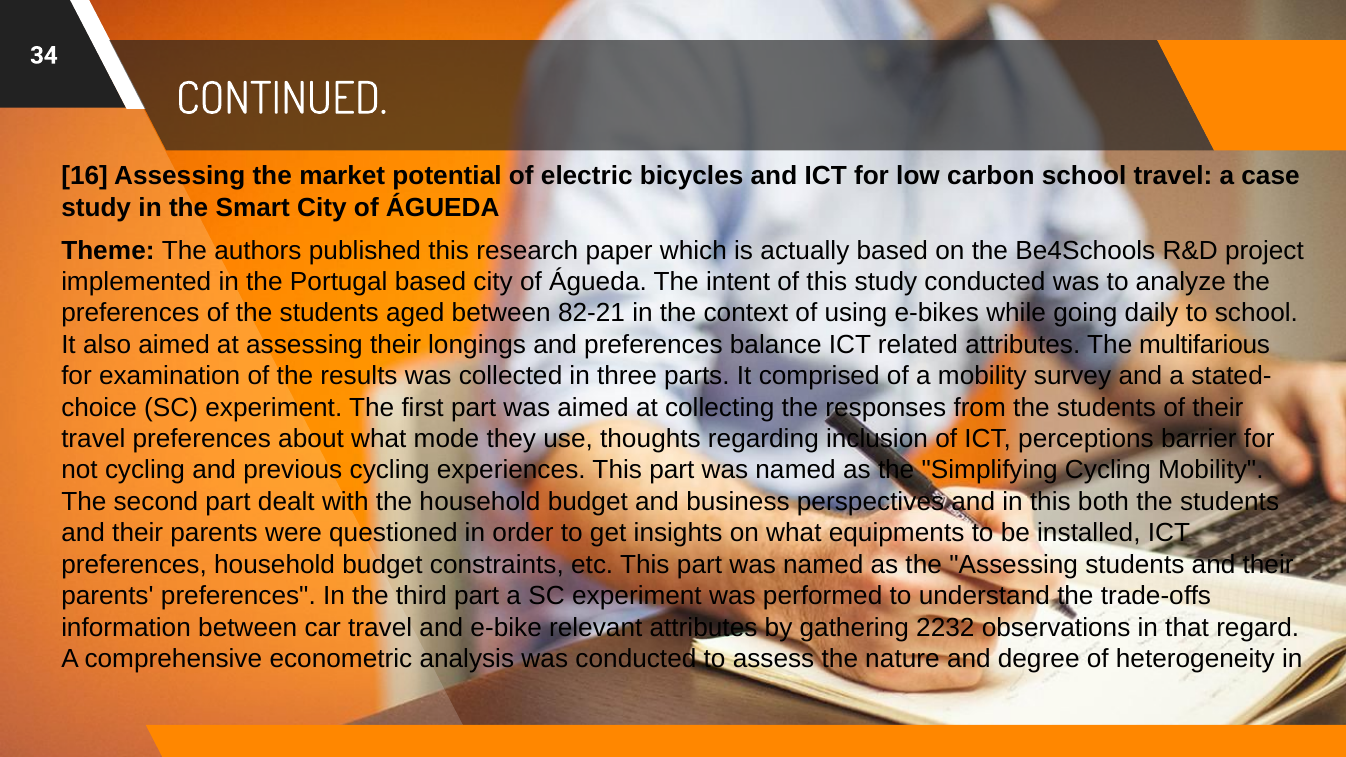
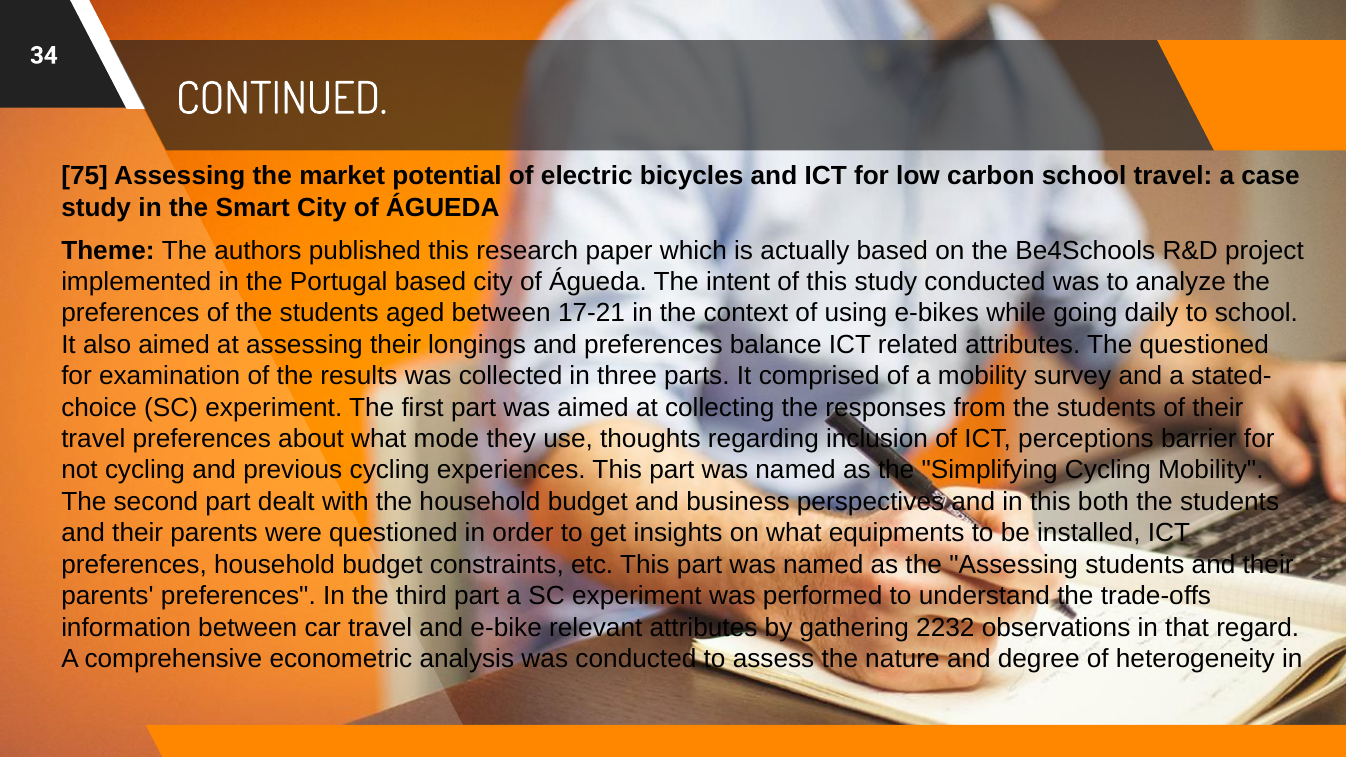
16: 16 -> 75
82-21: 82-21 -> 17-21
The multifarious: multifarious -> questioned
